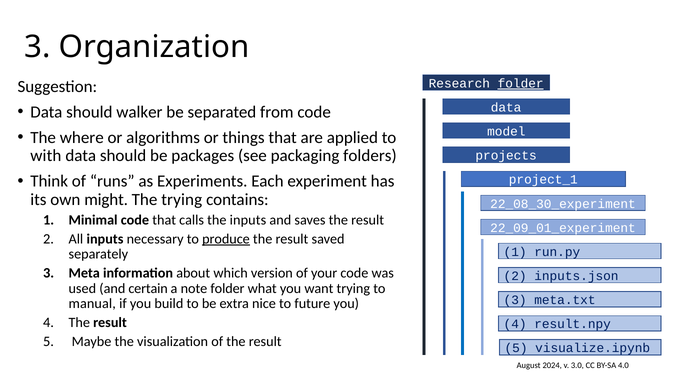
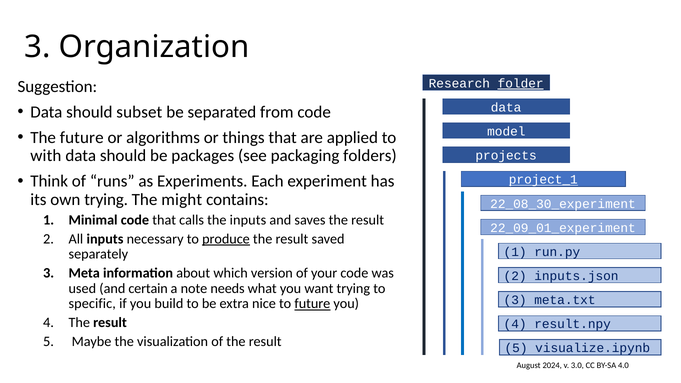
walker: walker -> subset
The where: where -> future
project_1 underline: none -> present
own might: might -> trying
The trying: trying -> might
note folder: folder -> needs
manual: manual -> specific
future at (312, 304) underline: none -> present
